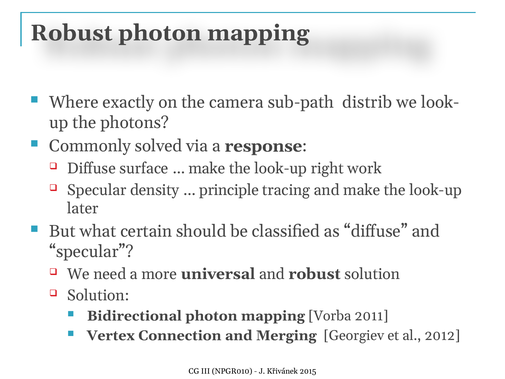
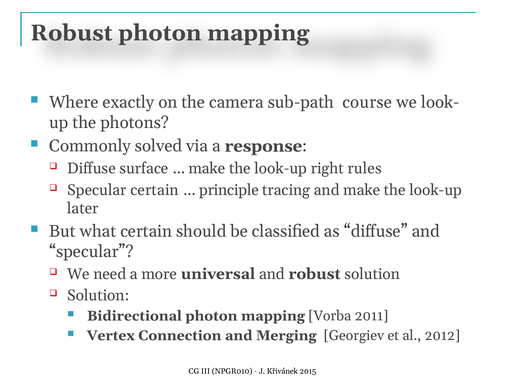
distrib: distrib -> course
work: work -> rules
Specular density: density -> certain
